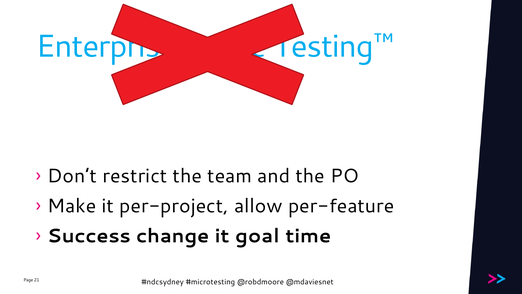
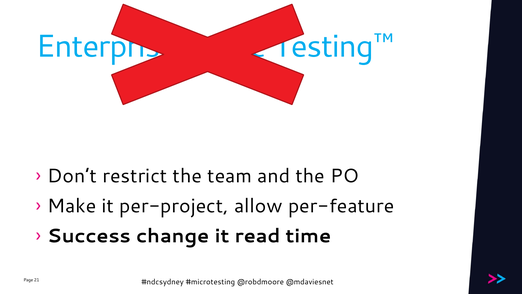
goal: goal -> read
